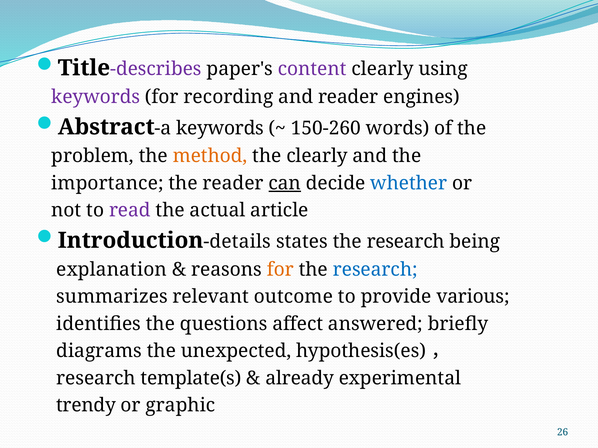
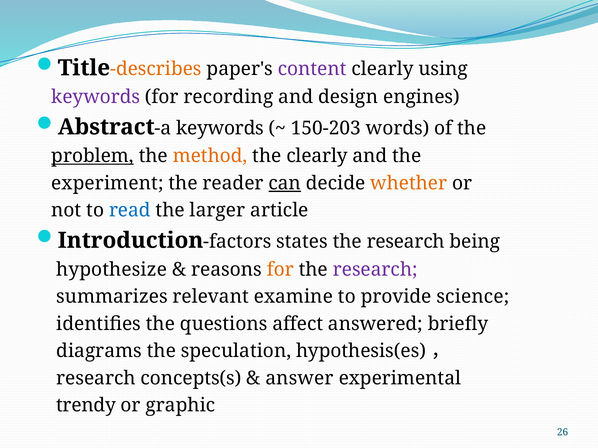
describes colour: purple -> orange
and reader: reader -> design
150-260: 150-260 -> 150-203
problem underline: none -> present
importance: importance -> experiment
whether colour: blue -> orange
read colour: purple -> blue
actual: actual -> larger
details: details -> factors
explanation: explanation -> hypothesize
research at (375, 270) colour: blue -> purple
outcome: outcome -> examine
various: various -> science
unexpected: unexpected -> speculation
template(s: template(s -> concepts(s
already: already -> answer
